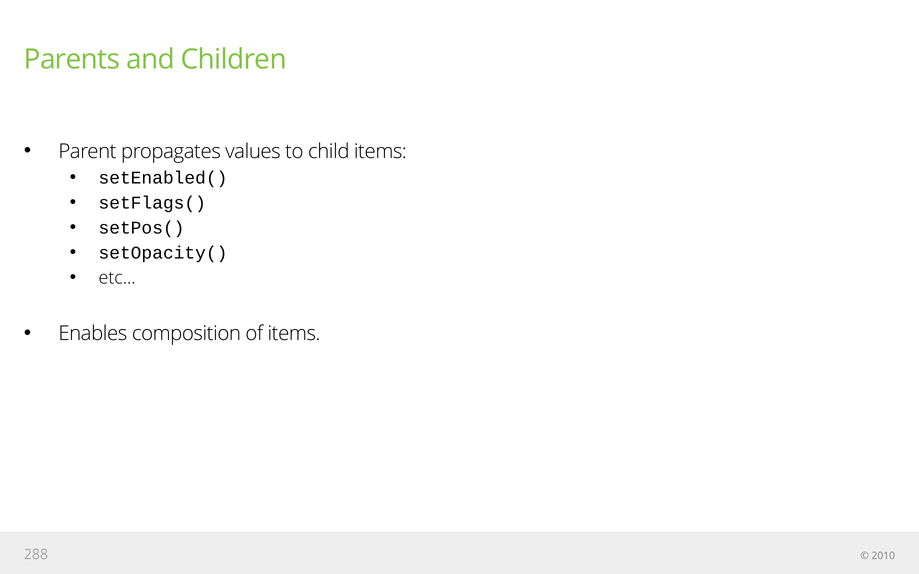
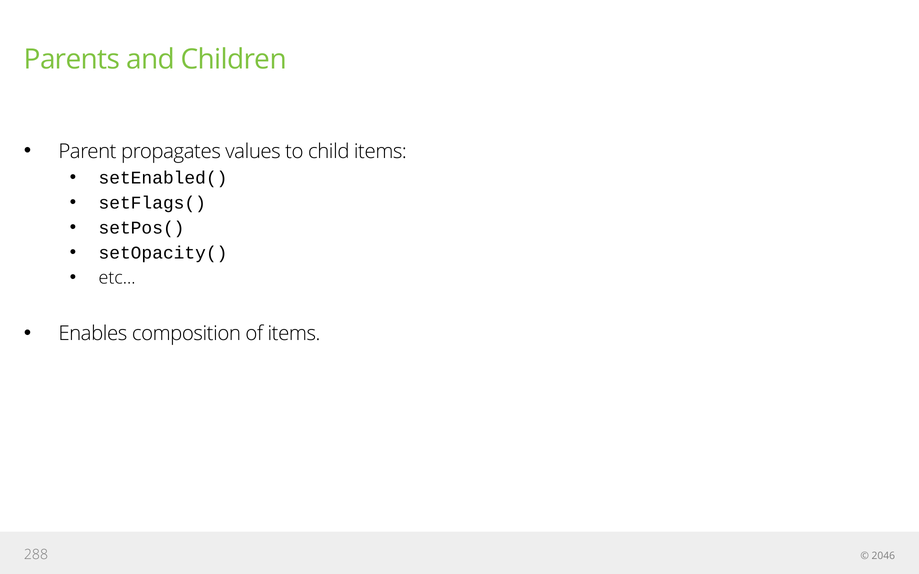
2010: 2010 -> 2046
